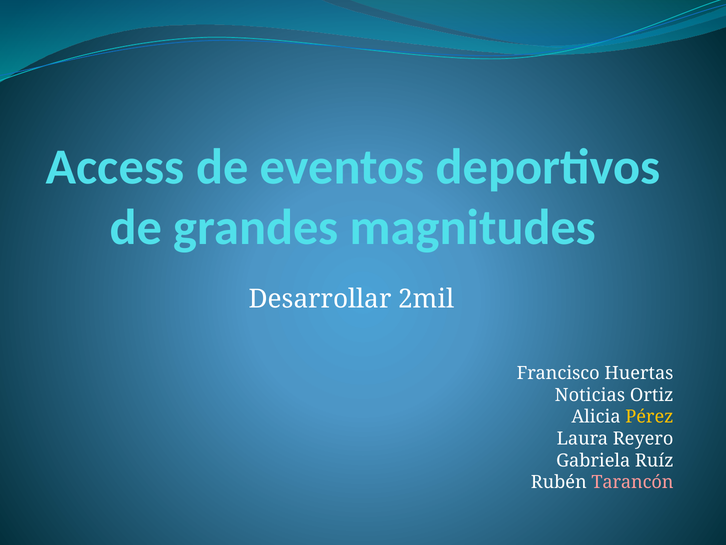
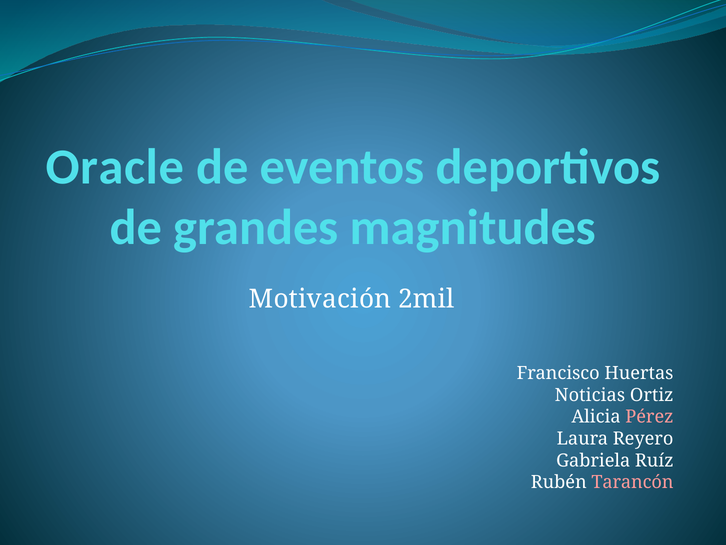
Access: Access -> Oracle
Desarrollar: Desarrollar -> Motivación
Pérez colour: yellow -> pink
